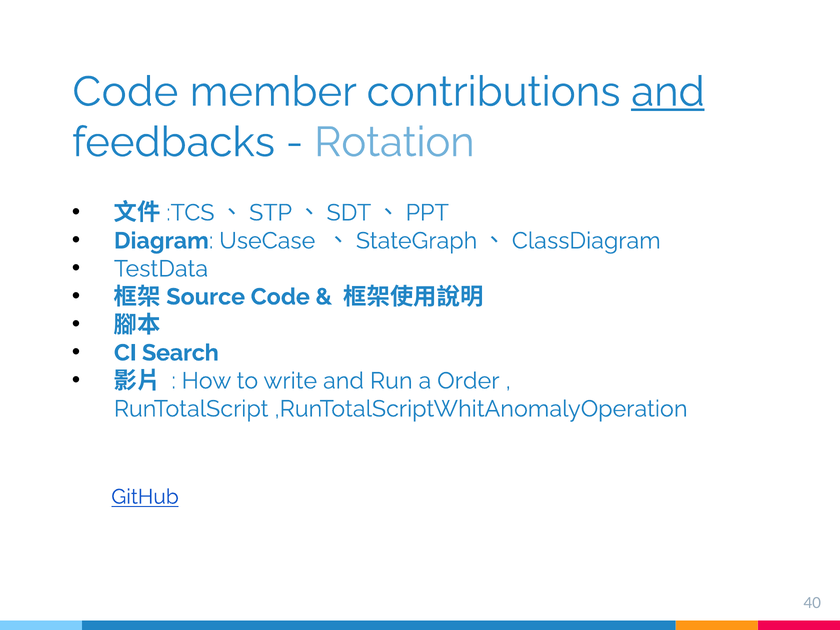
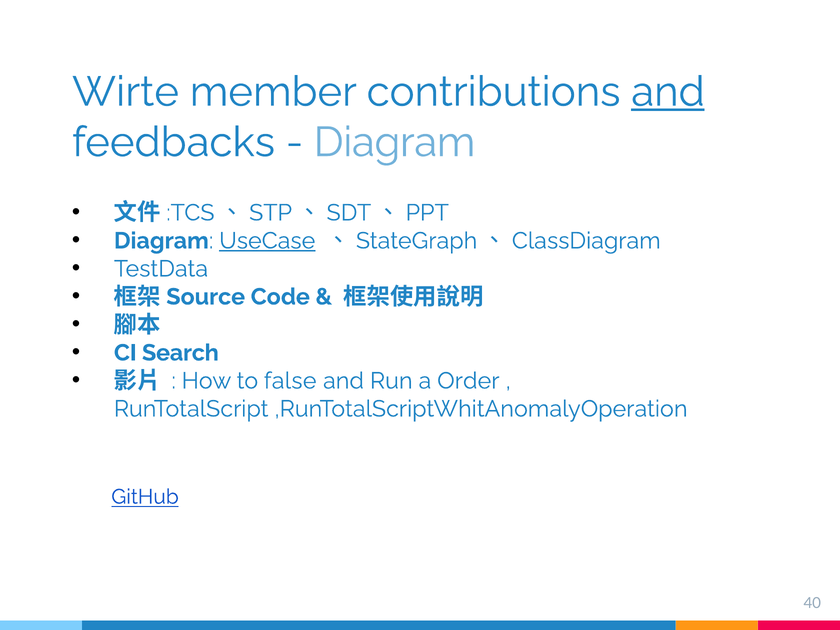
Code at (125, 92): Code -> Wirte
Rotation at (394, 142): Rotation -> Diagram
UseCase underline: none -> present
write: write -> false
